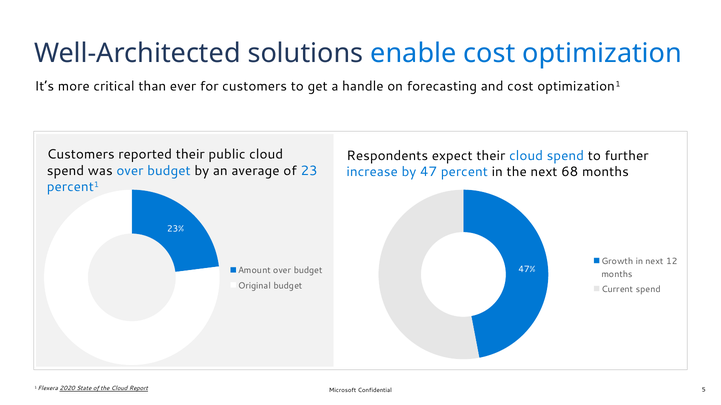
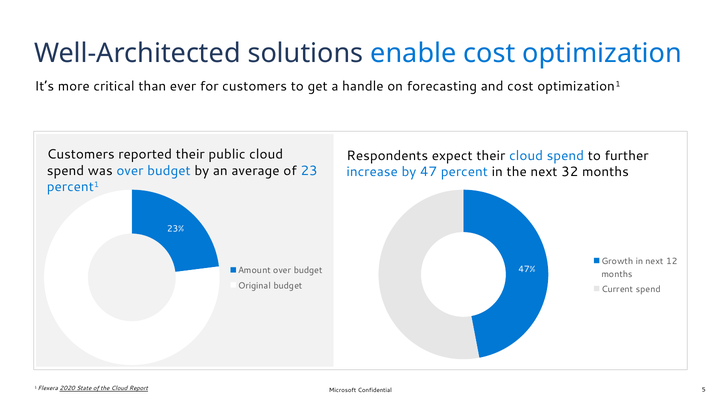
68: 68 -> 32
